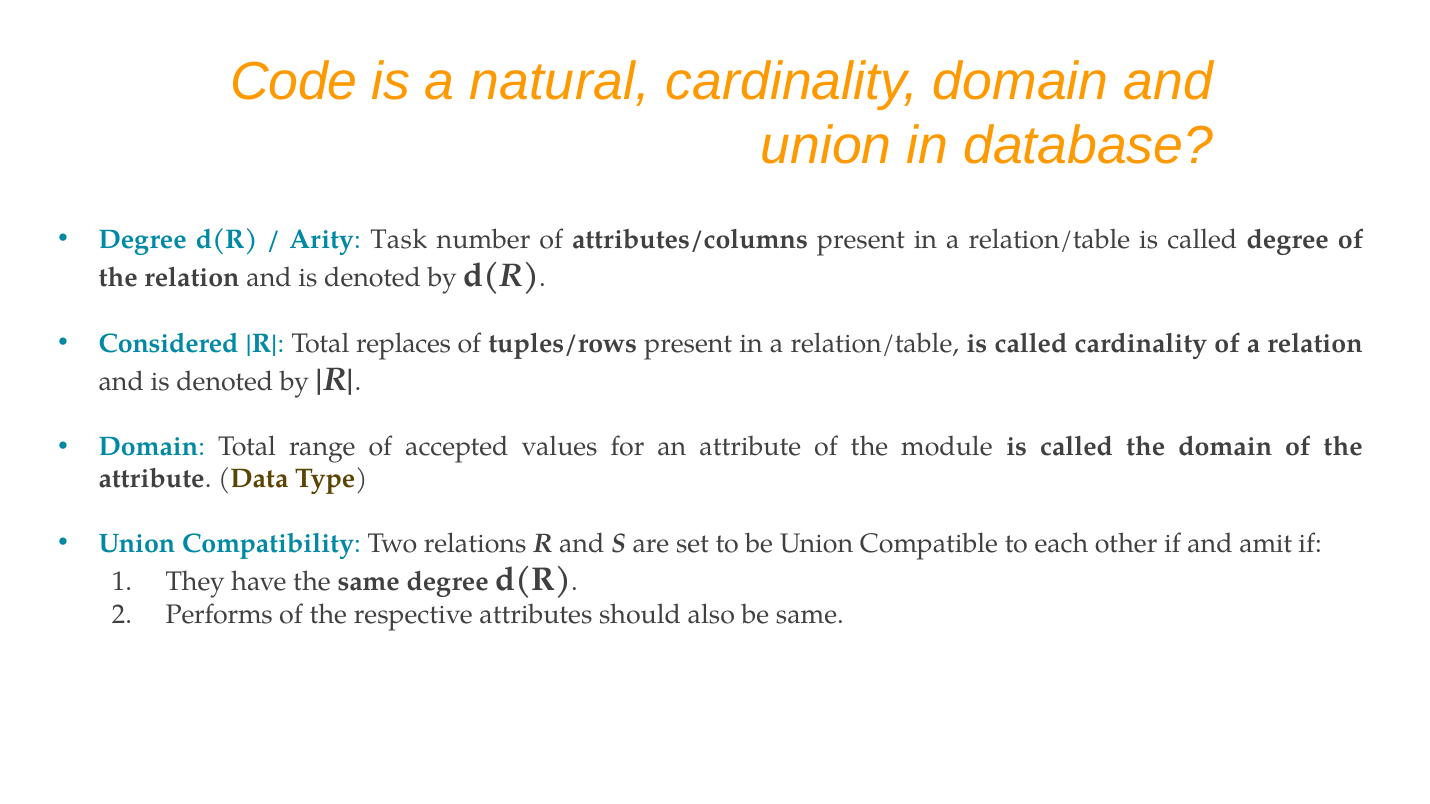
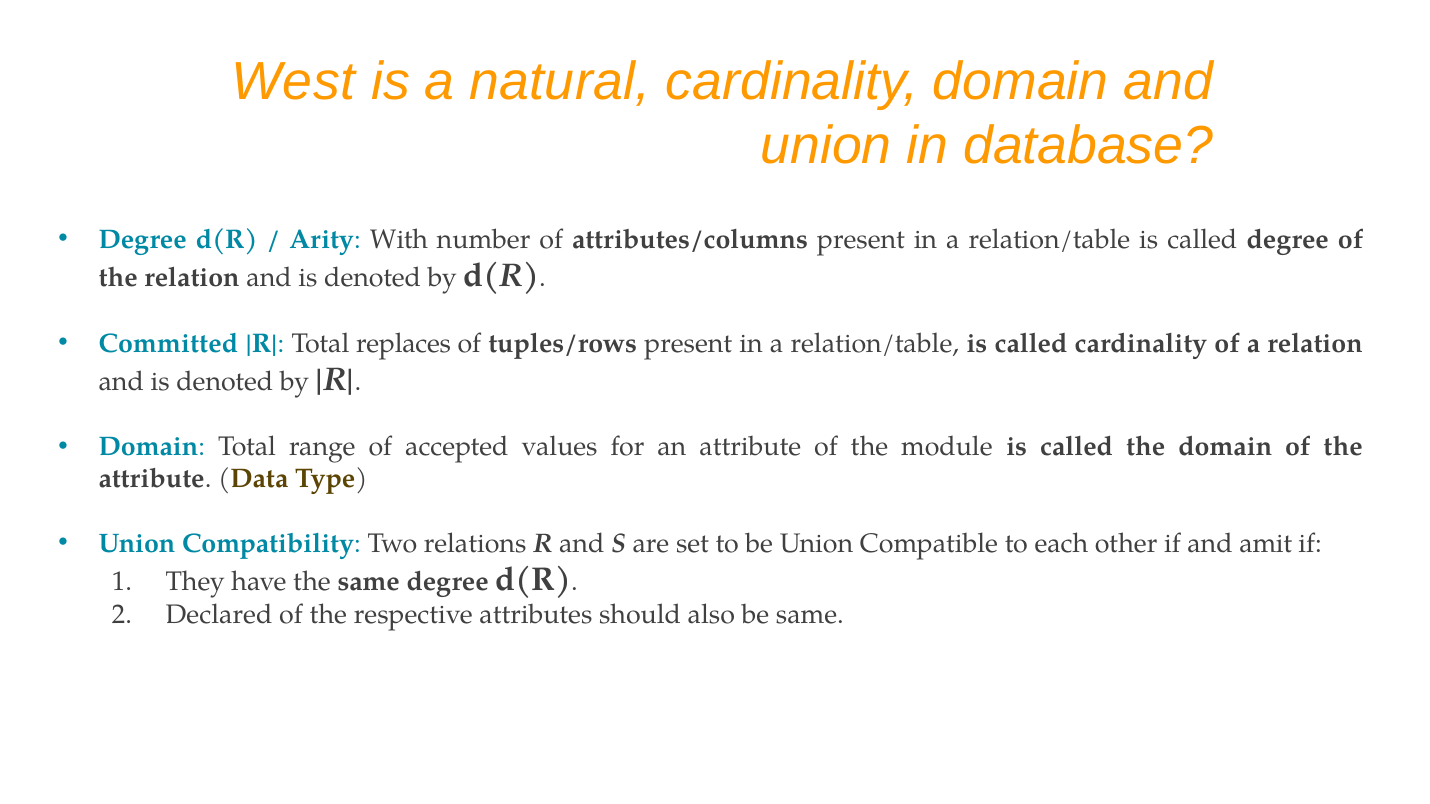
Code: Code -> West
Task: Task -> With
Considered: Considered -> Committed
Performs: Performs -> Declared
